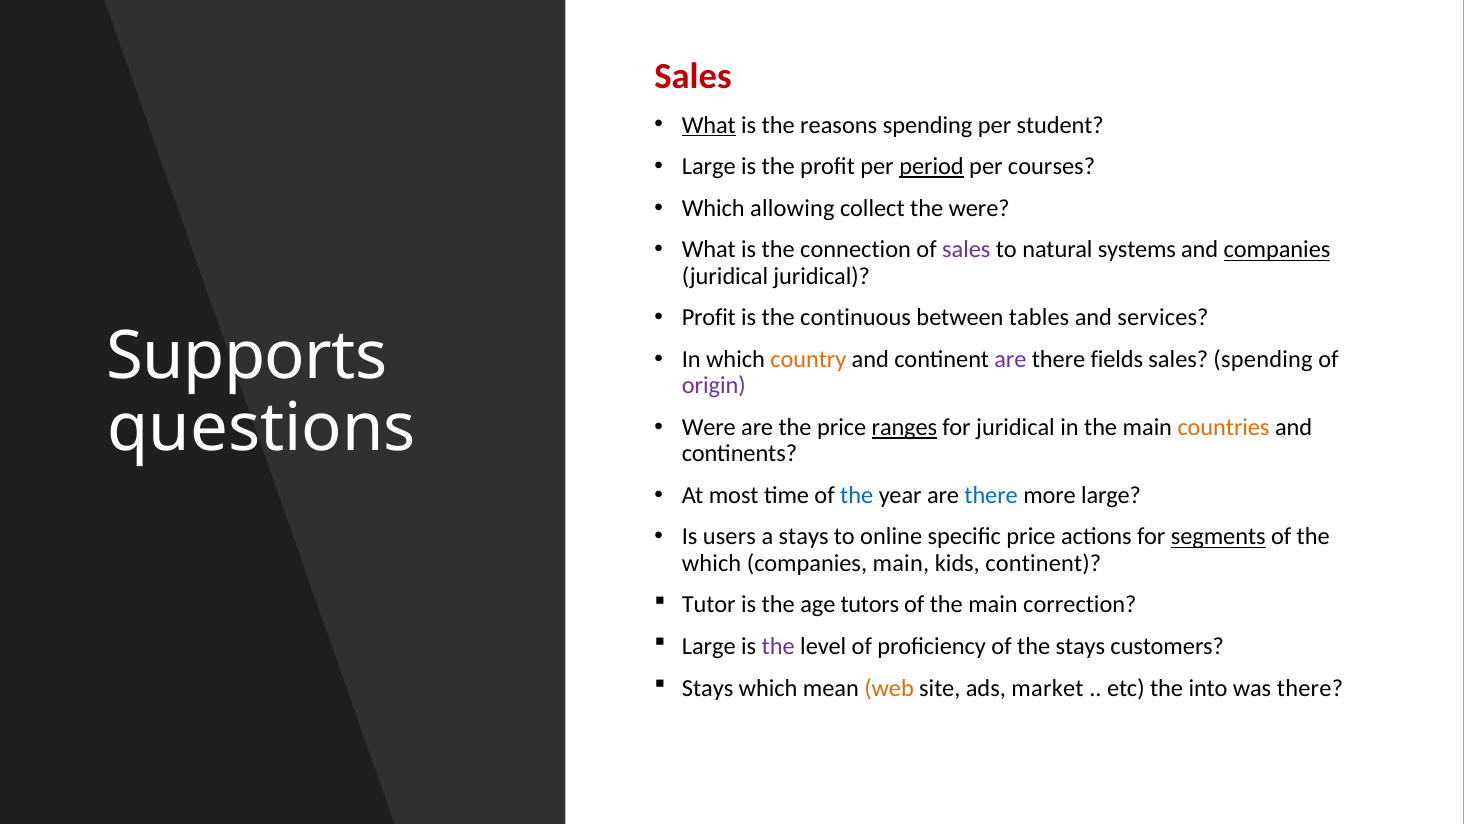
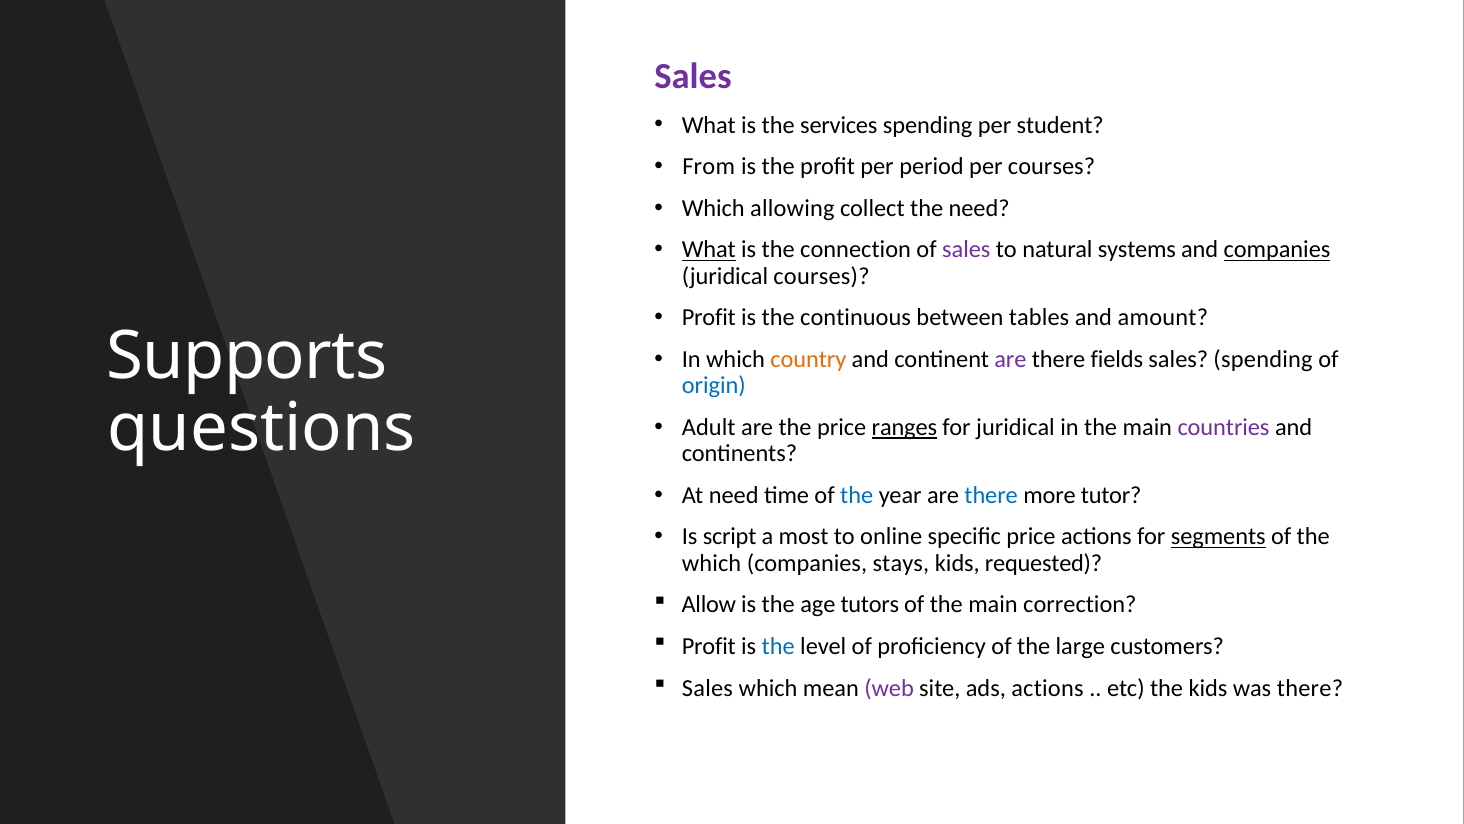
Sales at (693, 77) colour: red -> purple
What at (709, 125) underline: present -> none
reasons: reasons -> services
Large at (709, 166): Large -> From
period underline: present -> none
the were: were -> need
What at (709, 250) underline: none -> present
juridical juridical: juridical -> courses
services: services -> amount
origin colour: purple -> blue
Were at (709, 427): Were -> Adult
countries colour: orange -> purple
At most: most -> need
more large: large -> tutor
users: users -> script
a stays: stays -> most
companies main: main -> stays
kids continent: continent -> requested
Tutor: Tutor -> Allow
Large at (709, 646): Large -> Profit
the at (778, 646) colour: purple -> blue
the stays: stays -> large
Stays at (708, 688): Stays -> Sales
web colour: orange -> purple
ads market: market -> actions
the into: into -> kids
